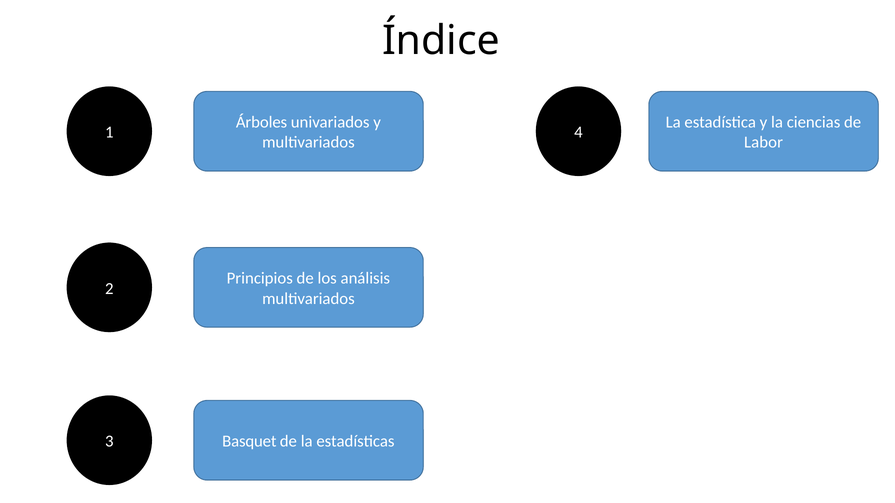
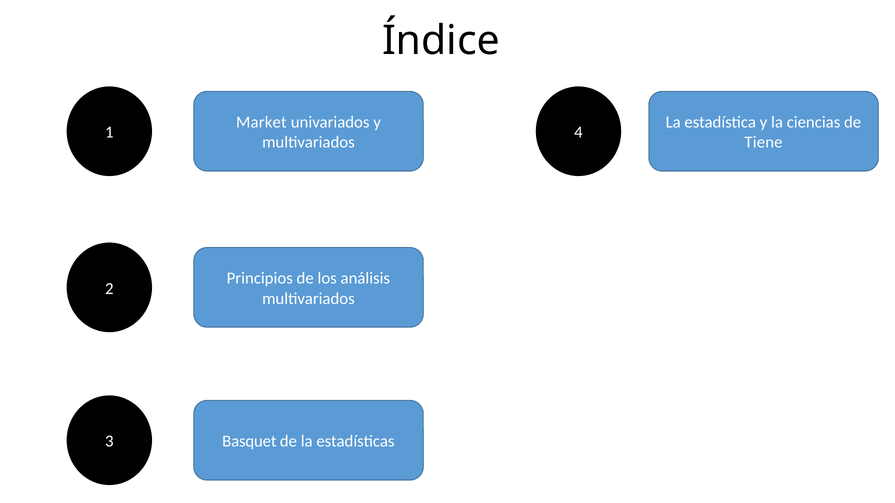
Árboles: Árboles -> Market
Labor: Labor -> Tiene
